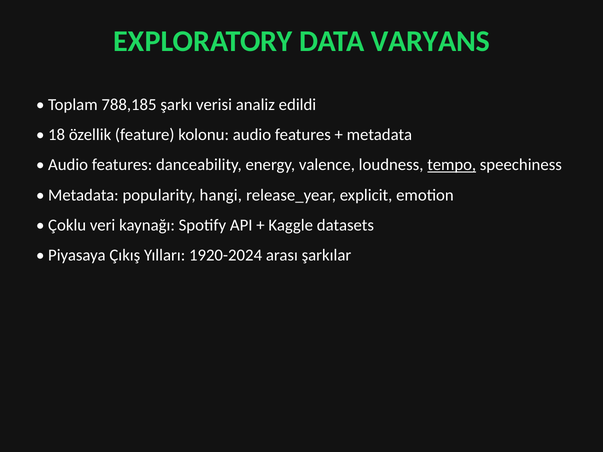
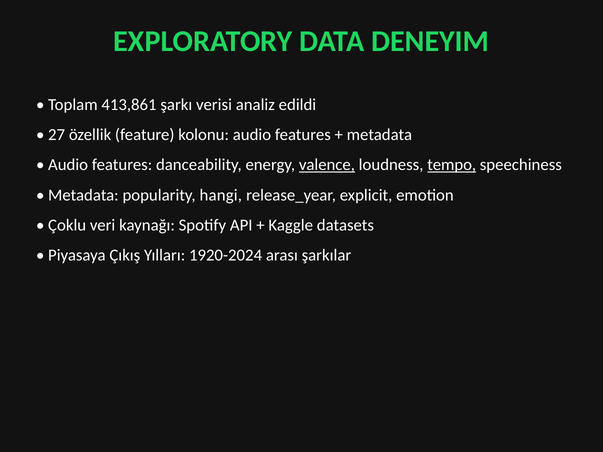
VARYANS: VARYANS -> DENEYIM
788,185: 788,185 -> 413,861
18: 18 -> 27
valence underline: none -> present
